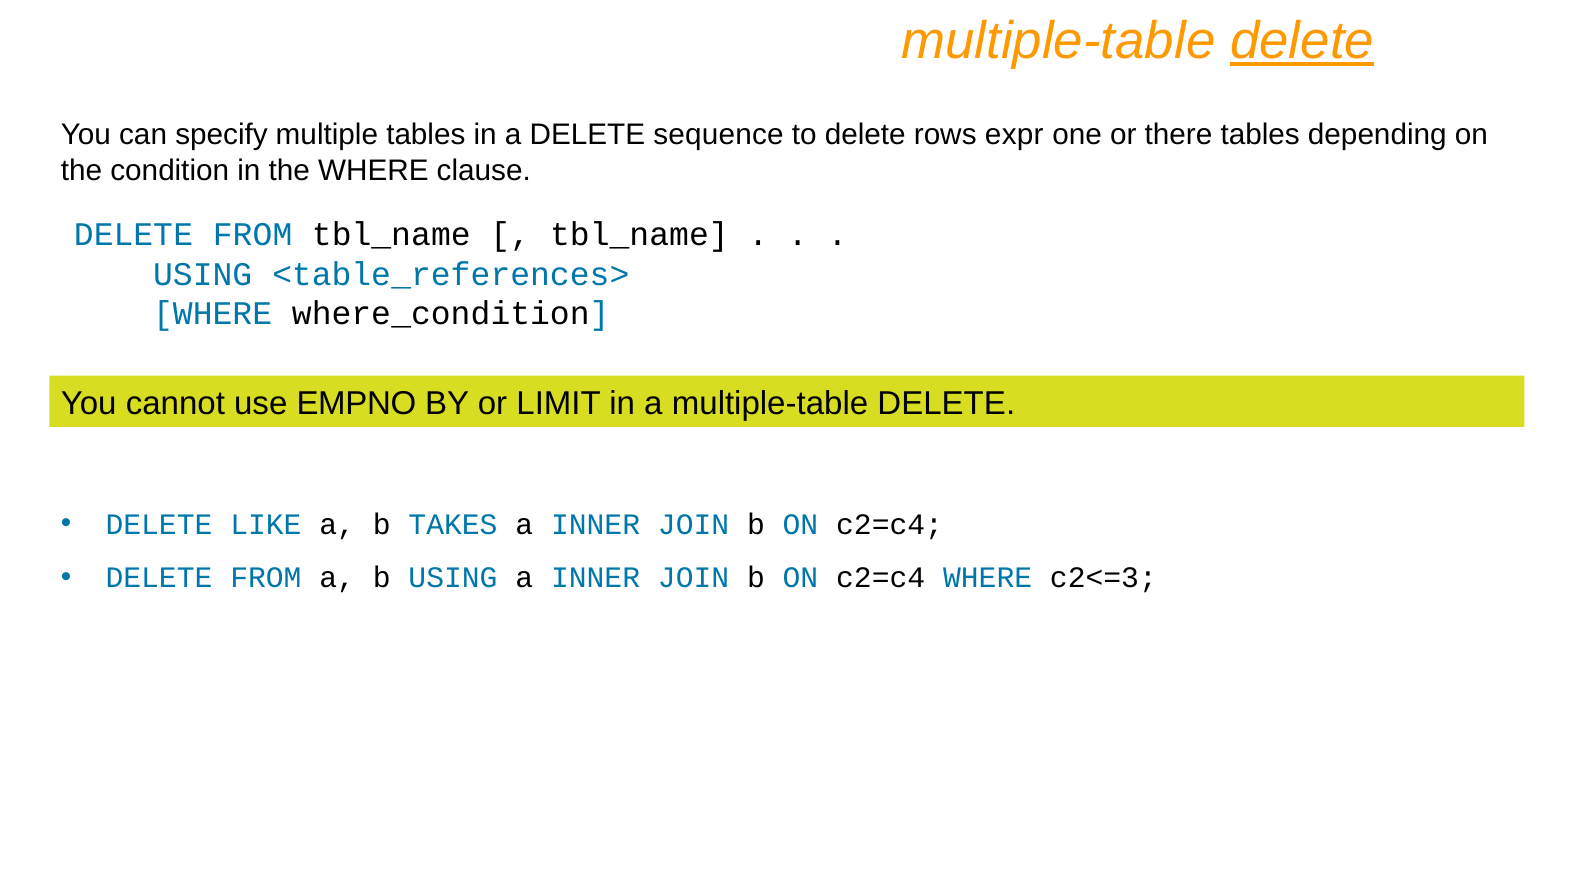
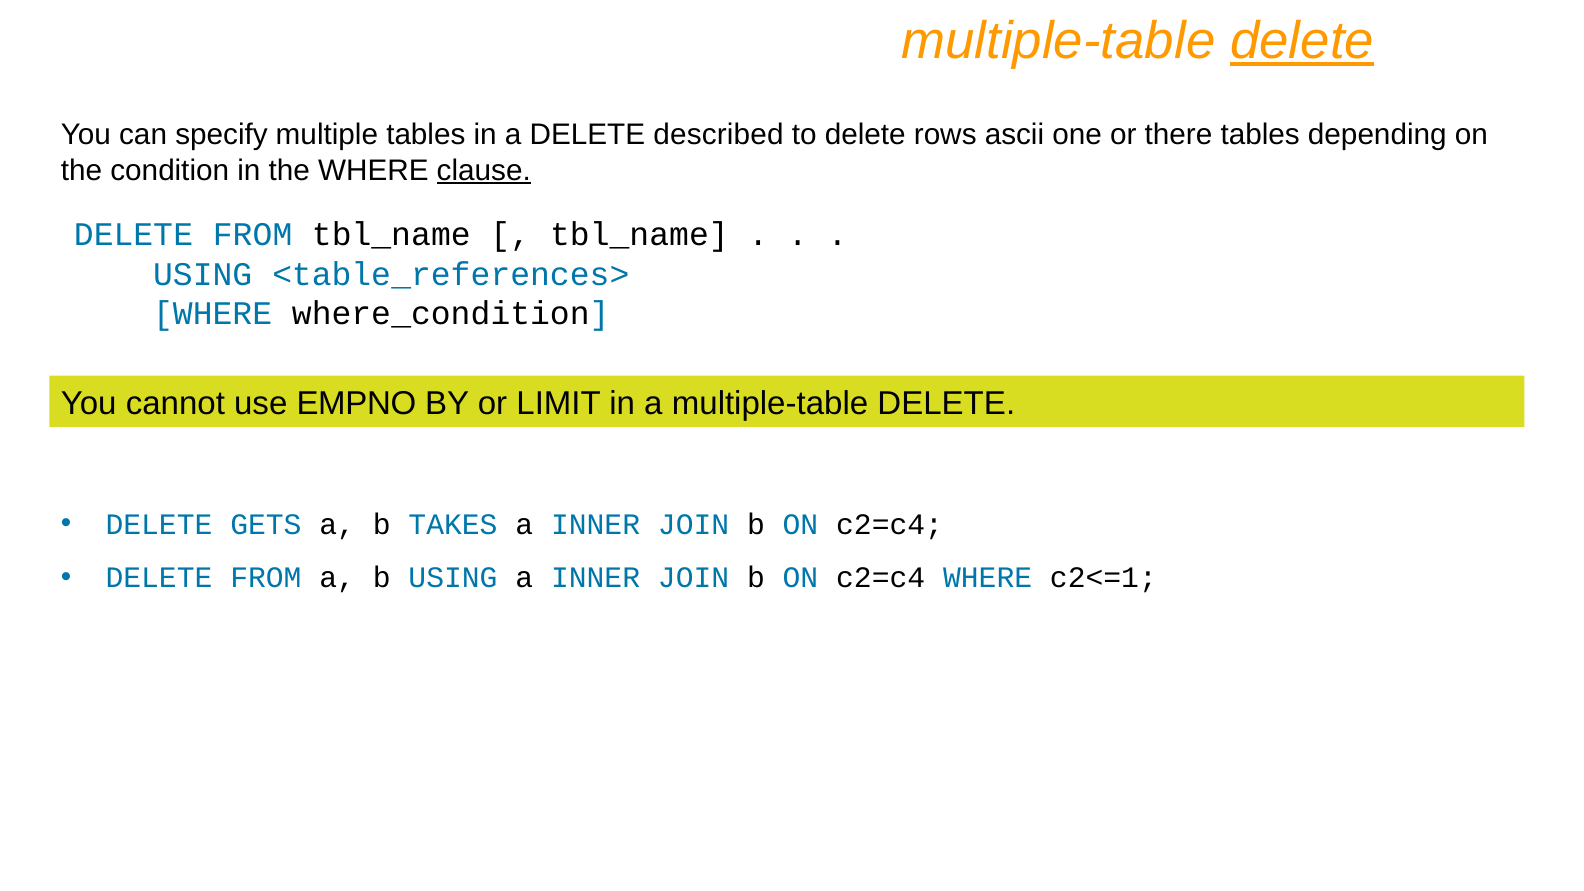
sequence: sequence -> described
expr: expr -> ascii
clause underline: none -> present
LIKE: LIKE -> GETS
c2<=3: c2<=3 -> c2<=1
